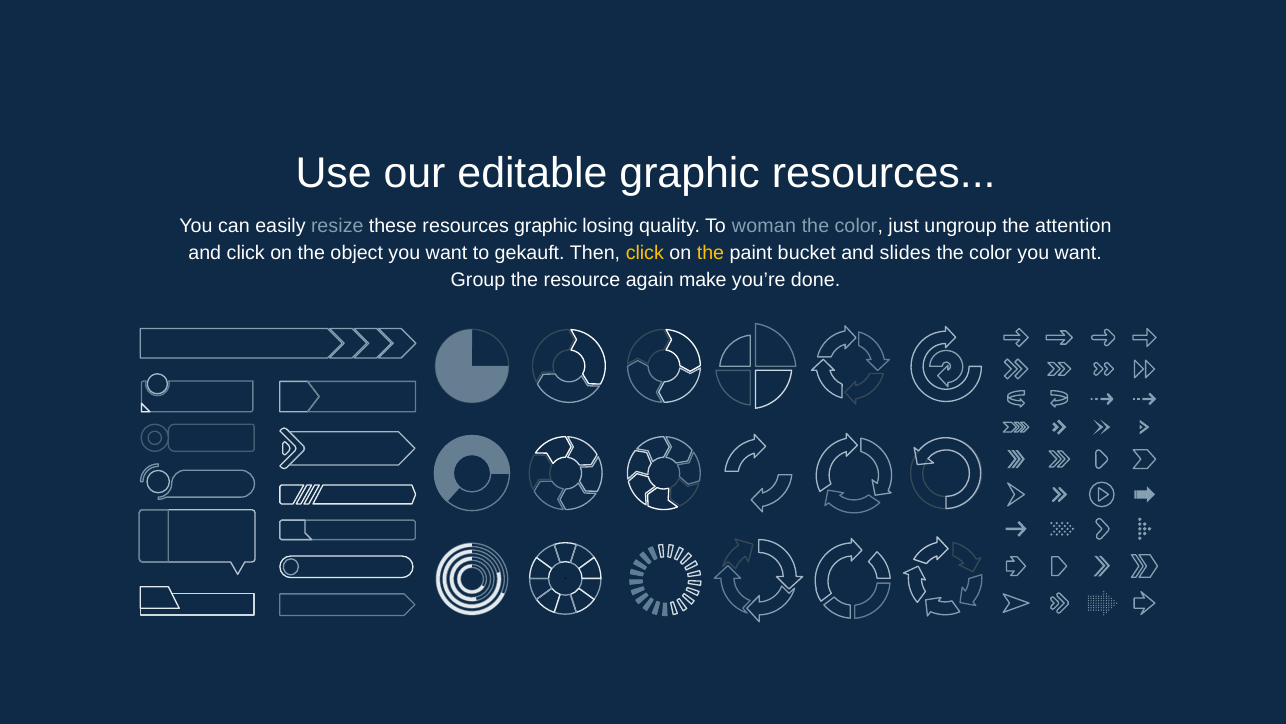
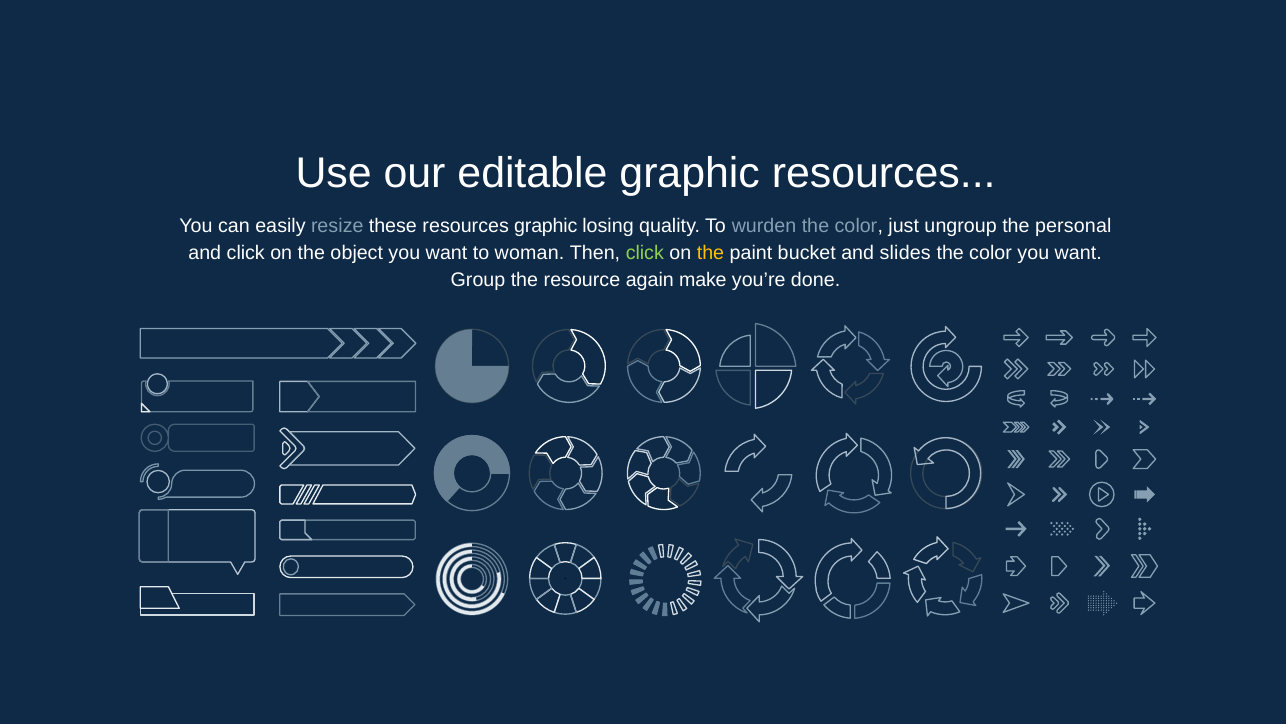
woman: woman -> wurden
attention: attention -> personal
gekauft: gekauft -> woman
click at (645, 253) colour: yellow -> light green
